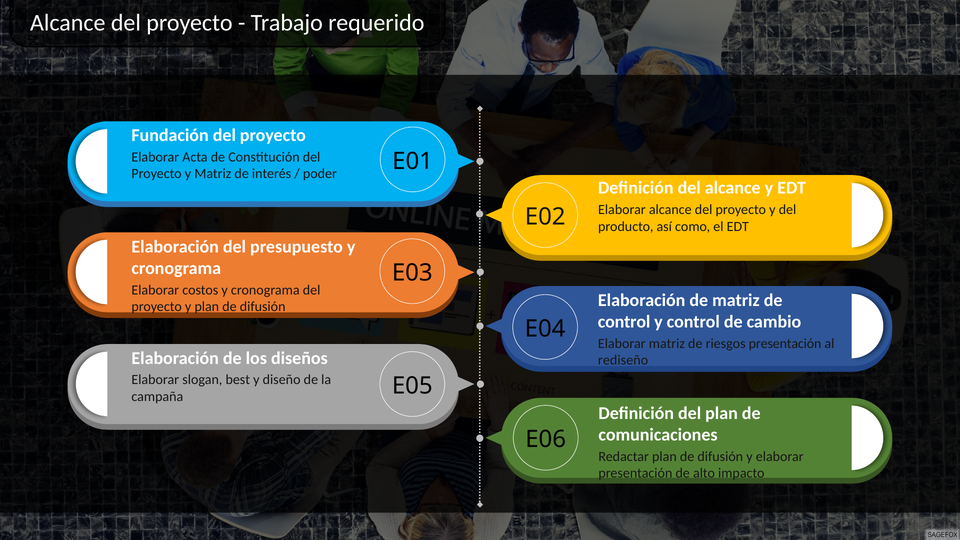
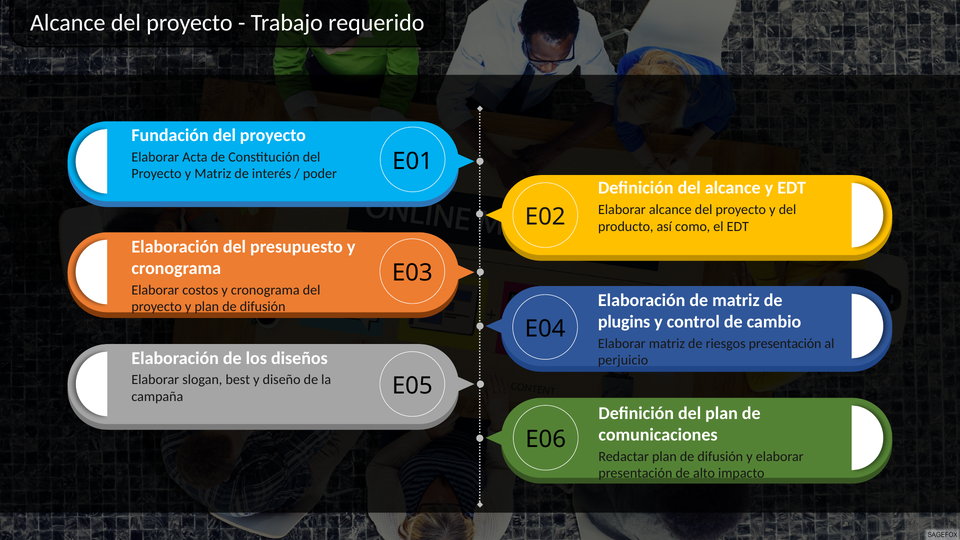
control at (624, 322): control -> plugins
rediseño: rediseño -> perjuicio
